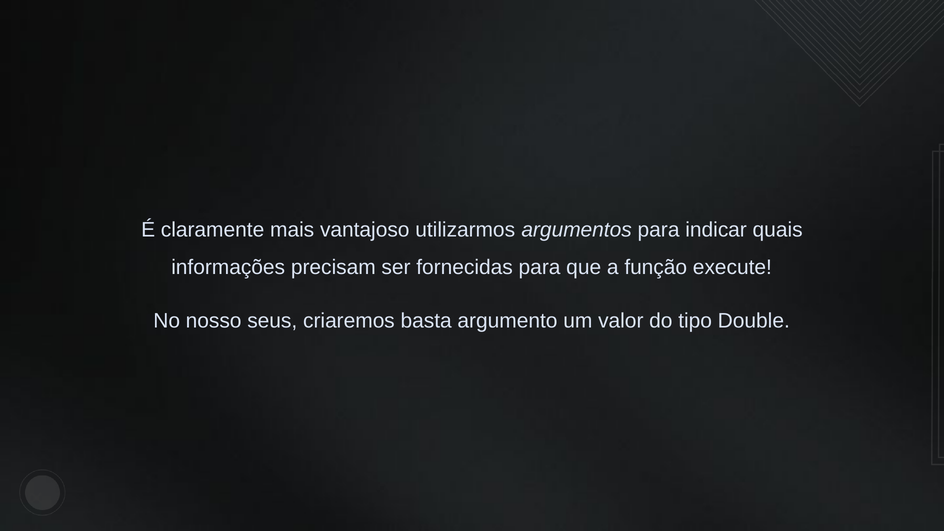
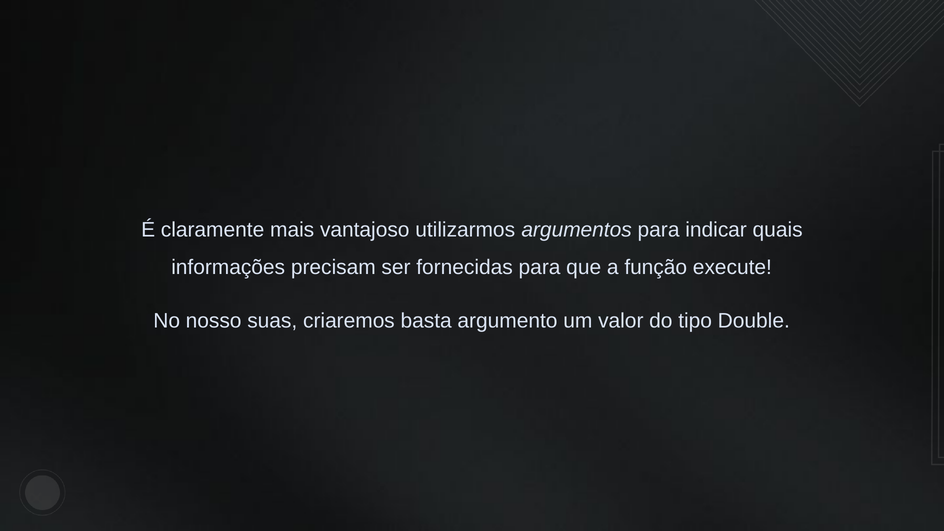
seus: seus -> suas
